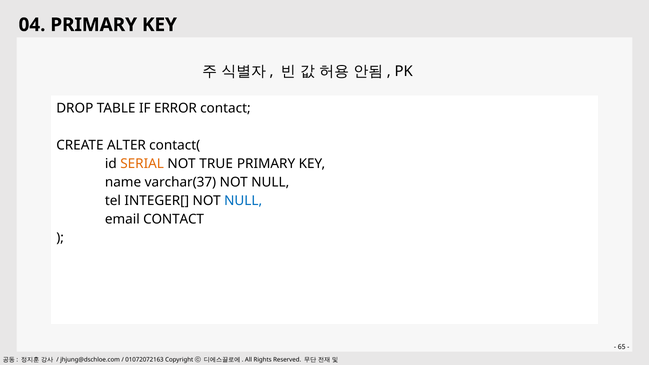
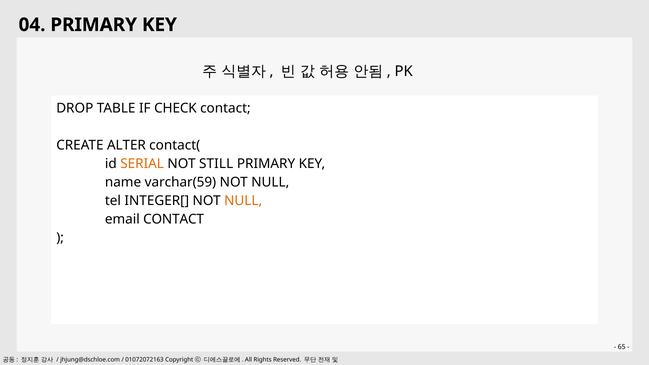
ERROR: ERROR -> CHECK
TRUE: TRUE -> STILL
varchar(37: varchar(37 -> varchar(59
NULL at (243, 201) colour: blue -> orange
